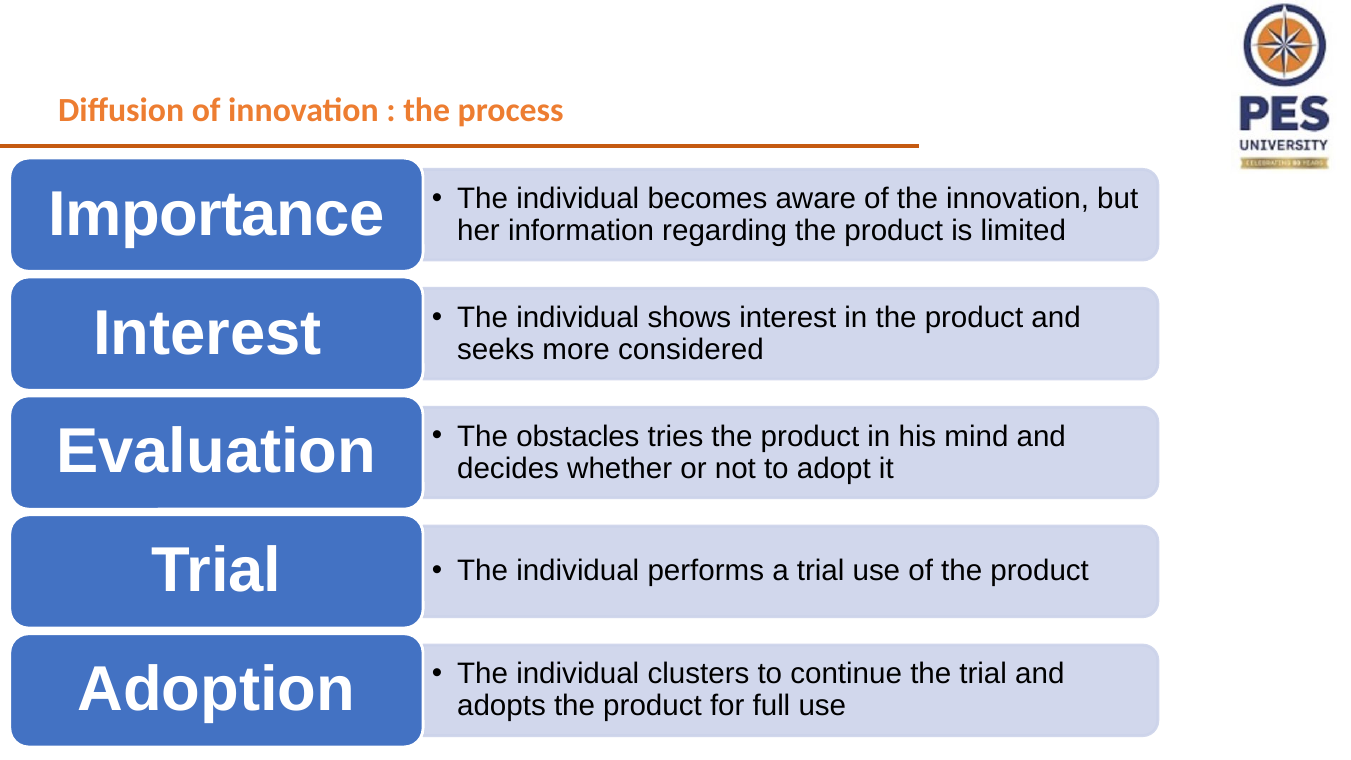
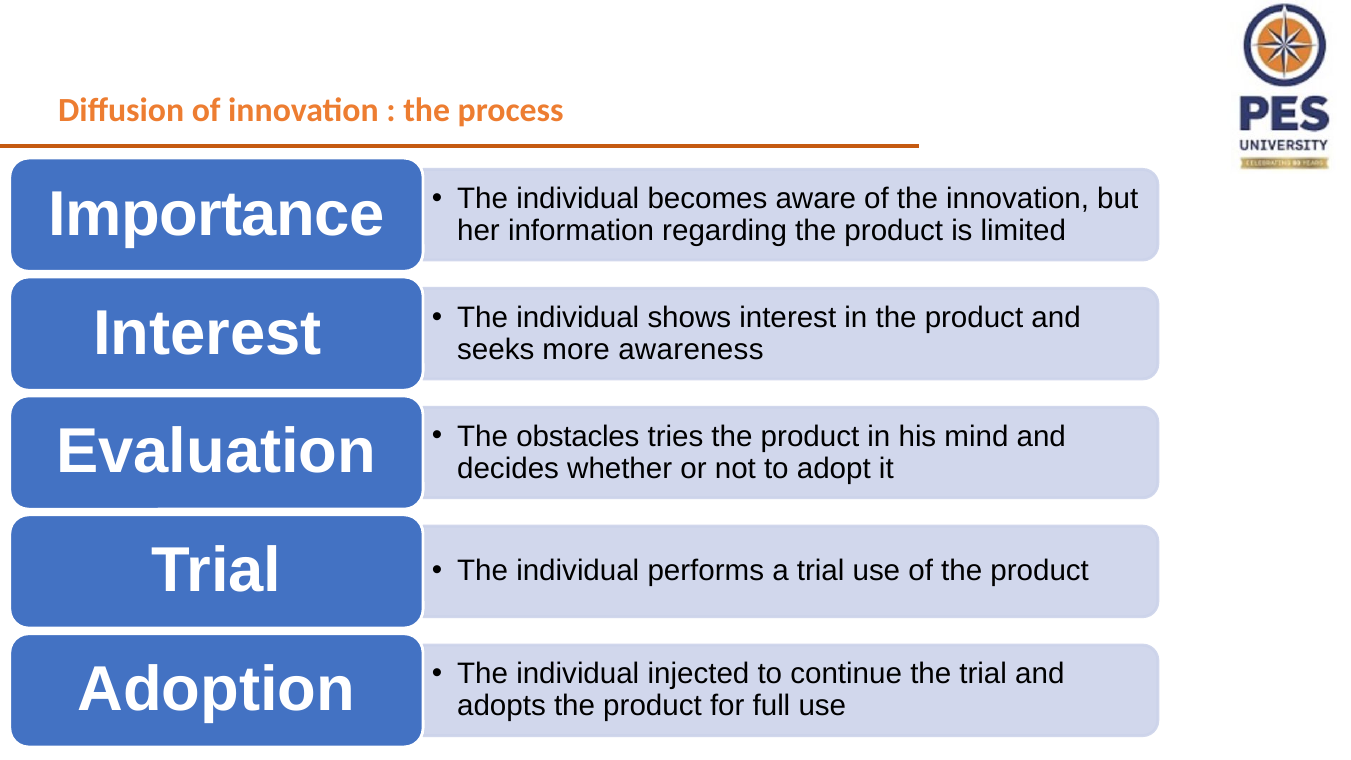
considered: considered -> awareness
clusters: clusters -> injected
